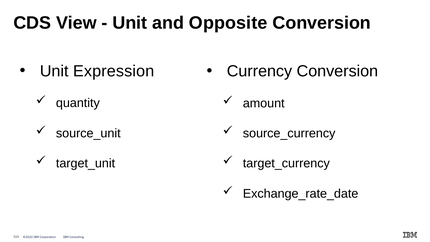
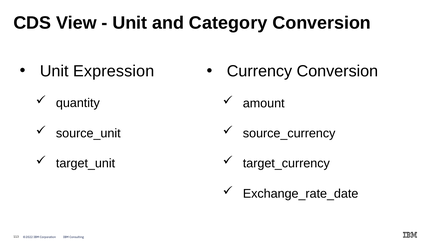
Opposite: Opposite -> Category
